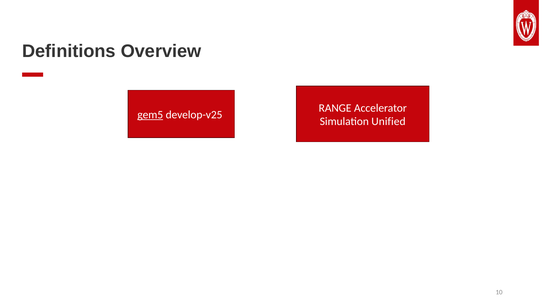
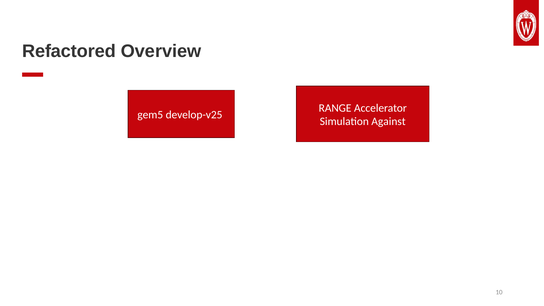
Definitions: Definitions -> Refactored
gem5 underline: present -> none
Unified: Unified -> Against
